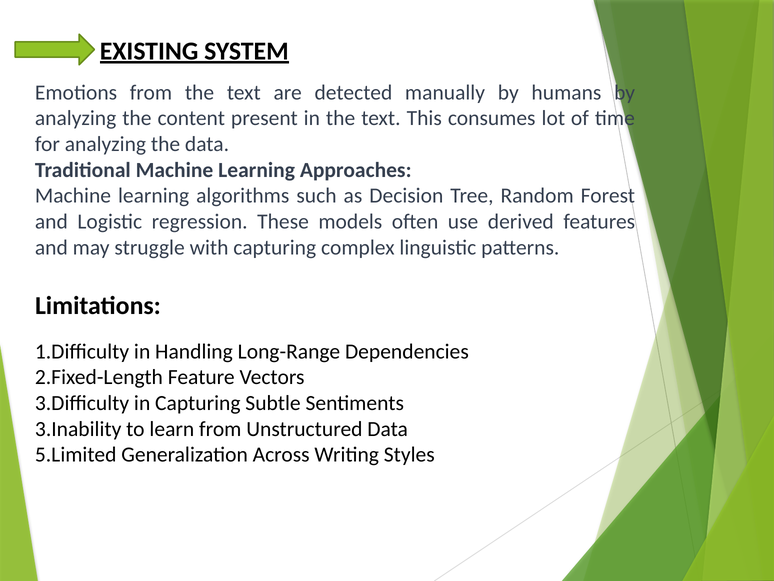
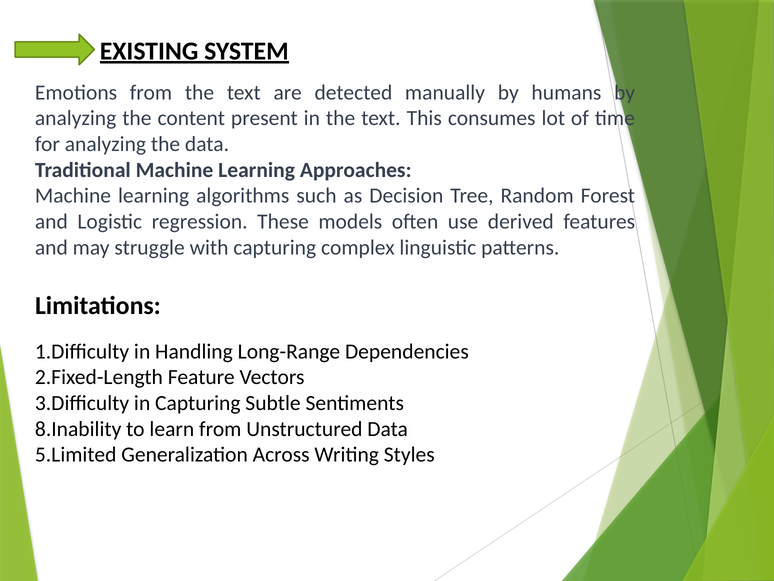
3.Inability: 3.Inability -> 8.Inability
